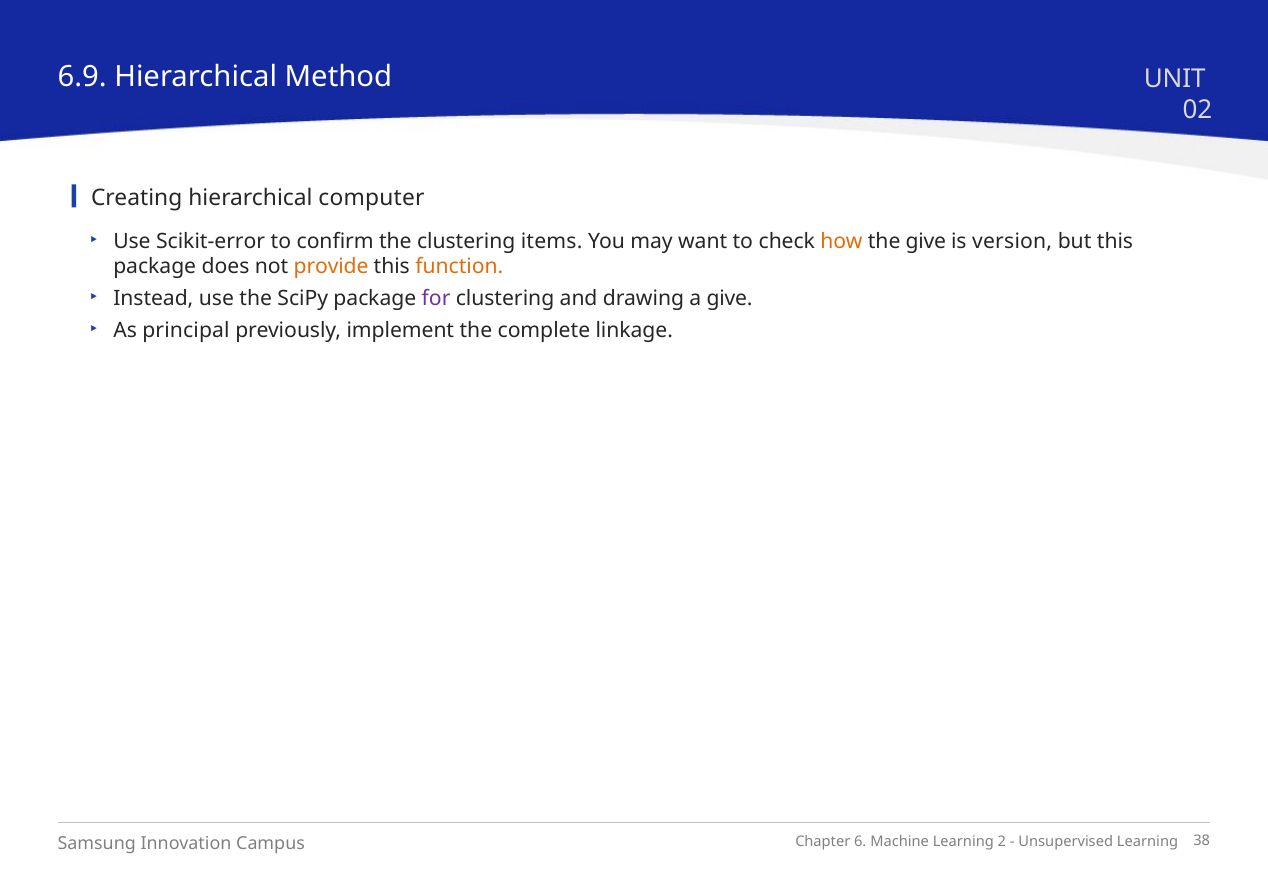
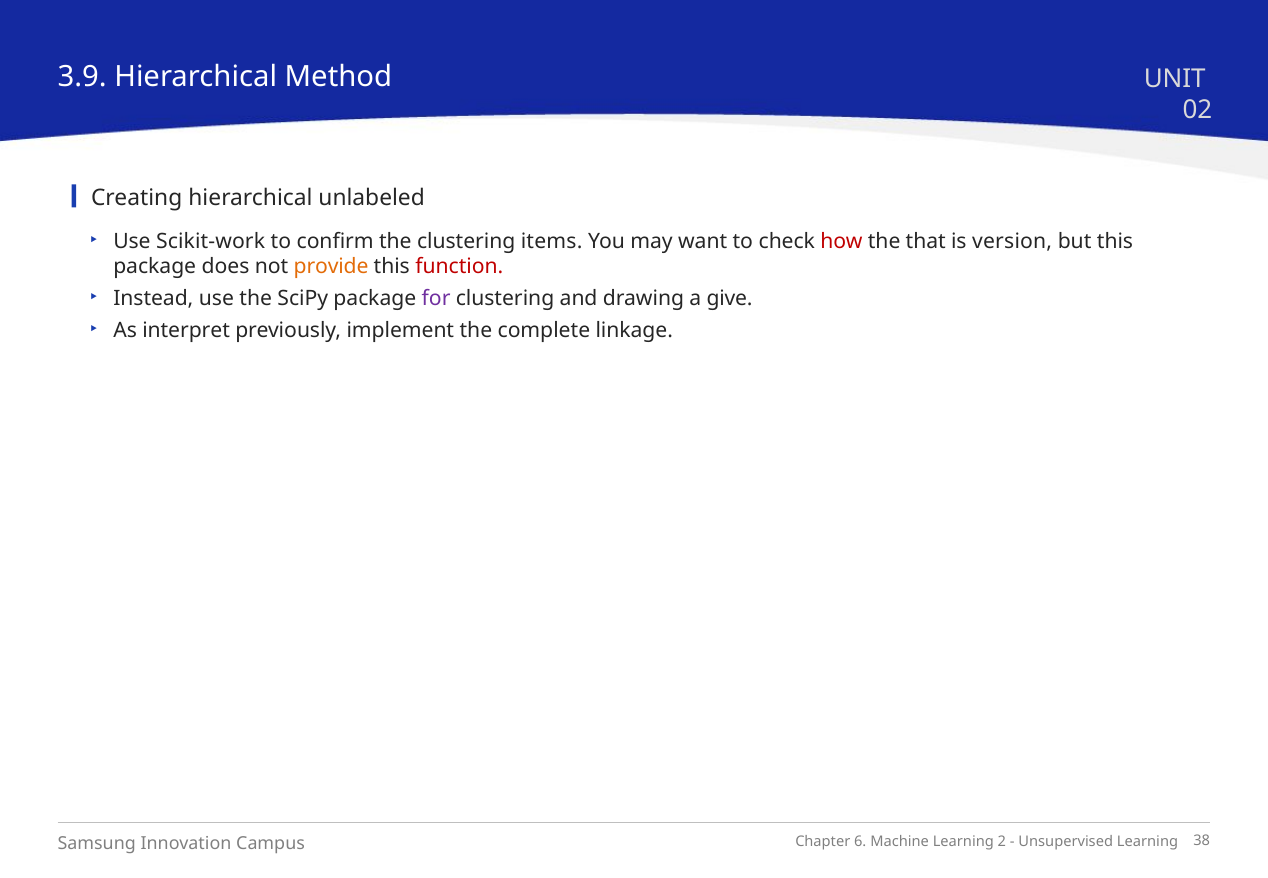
6.9: 6.9 -> 3.9
computer: computer -> unlabeled
Scikit-error: Scikit-error -> Scikit-work
how colour: orange -> red
the give: give -> that
function colour: orange -> red
principal: principal -> interpret
